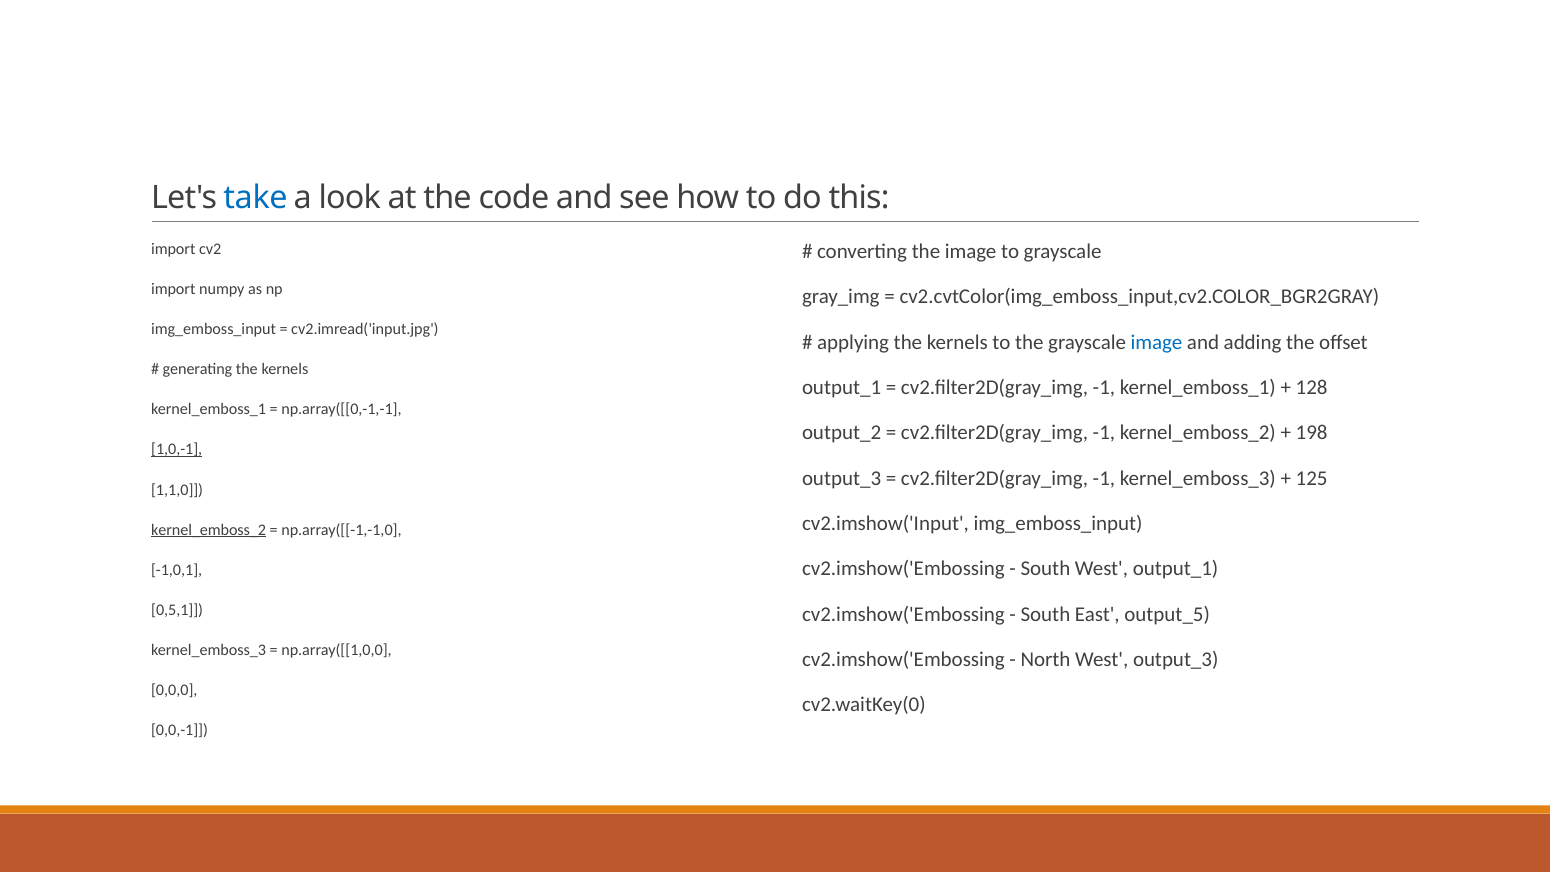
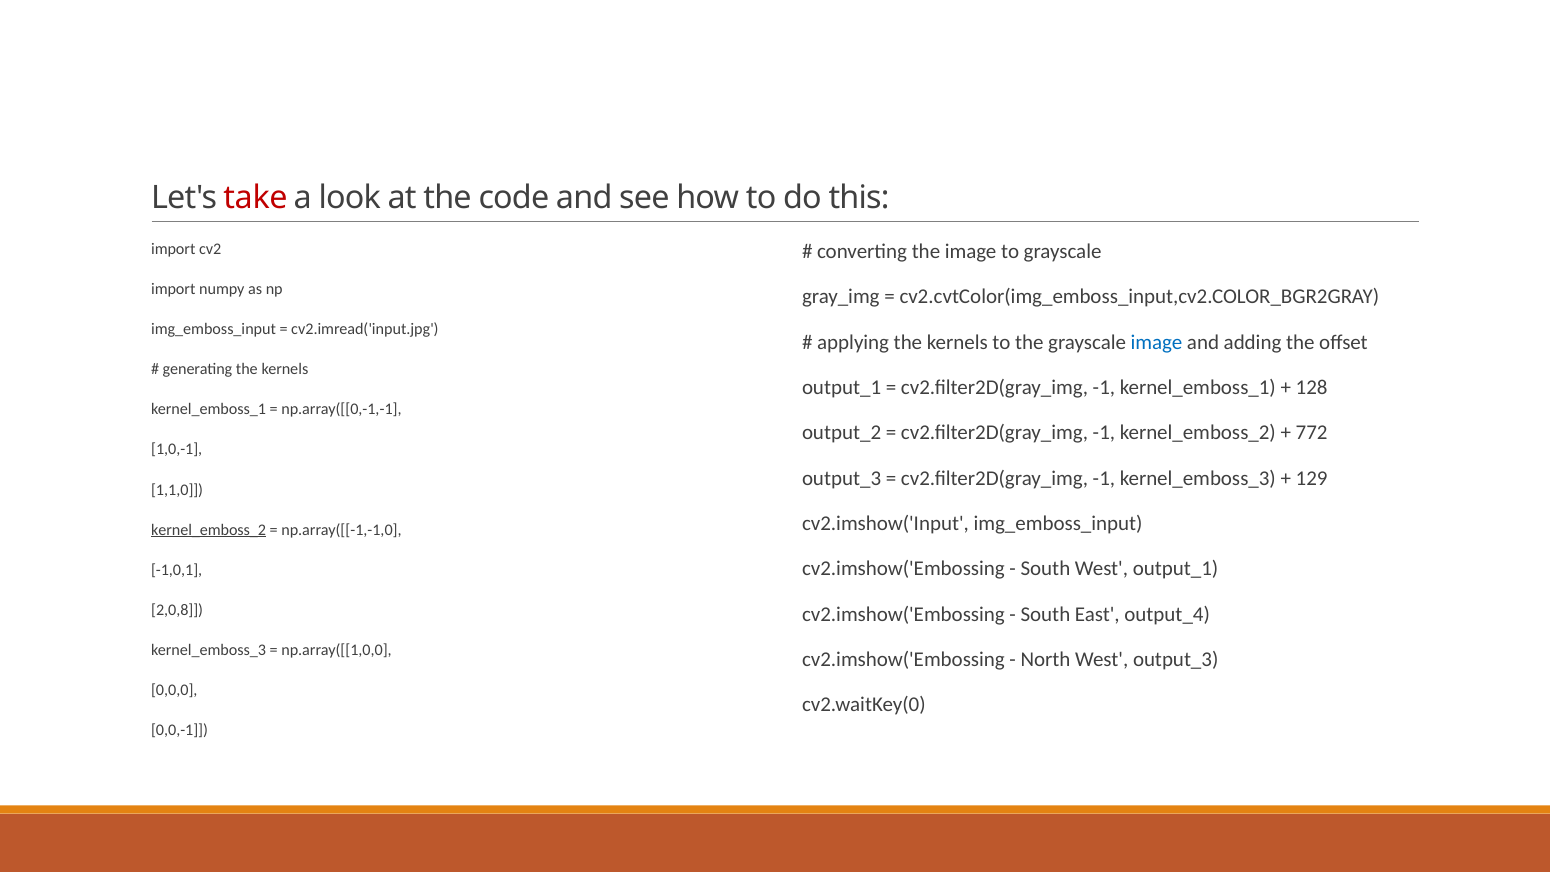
take colour: blue -> red
198: 198 -> 772
1,0,-1 underline: present -> none
125: 125 -> 129
0,5,1: 0,5,1 -> 2,0,8
output_5: output_5 -> output_4
